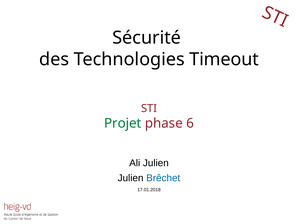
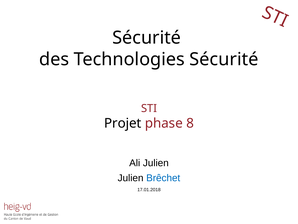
Technologies Timeout: Timeout -> Sécurité
Projet colour: green -> black
6: 6 -> 8
